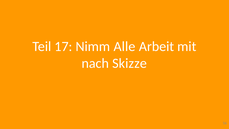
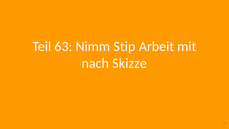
17: 17 -> 63
Alle: Alle -> Stip
